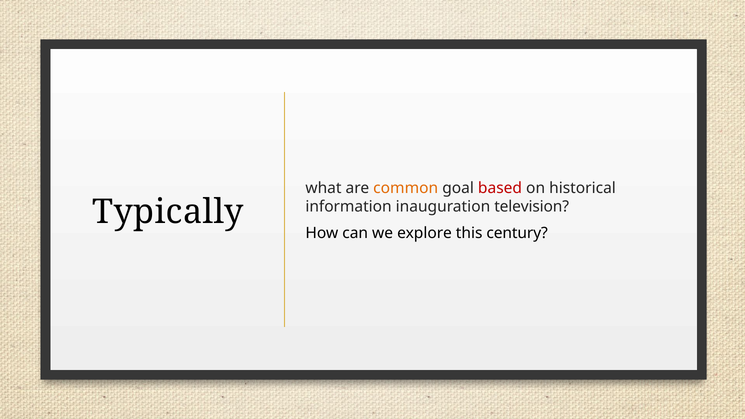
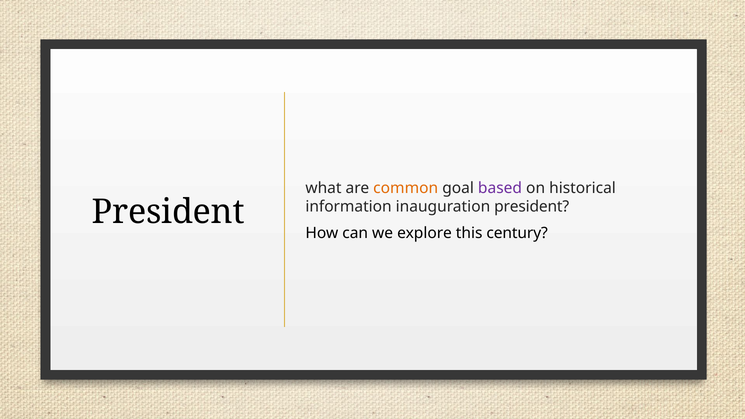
based colour: red -> purple
Typically at (168, 212): Typically -> President
inauguration television: television -> president
